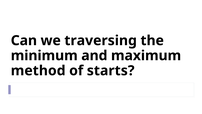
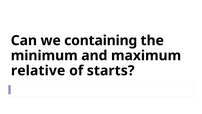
traversing: traversing -> containing
method: method -> relative
